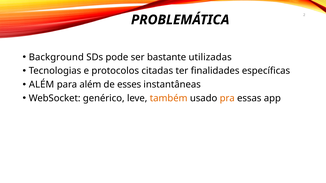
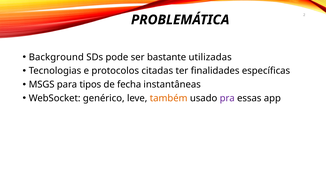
ALÉM at (42, 85): ALÉM -> MSGS
para além: além -> tipos
esses: esses -> fecha
pra colour: orange -> purple
